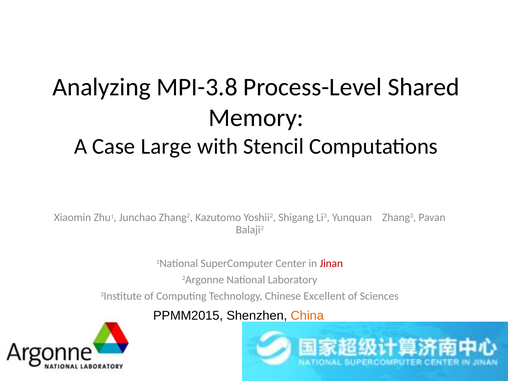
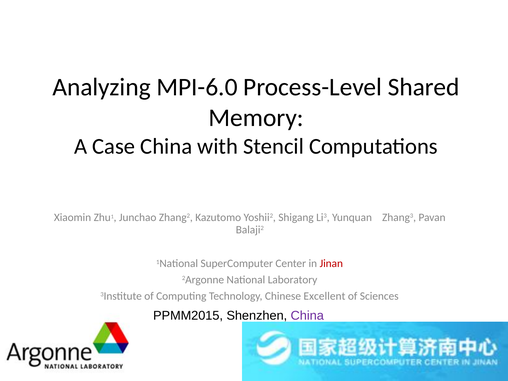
MPI-3.8: MPI-3.8 -> MPI-6.0
Case Large: Large -> China
China at (307, 316) colour: orange -> purple
